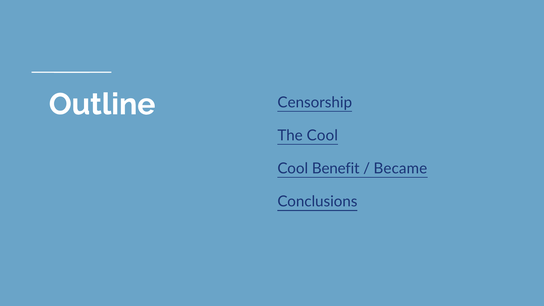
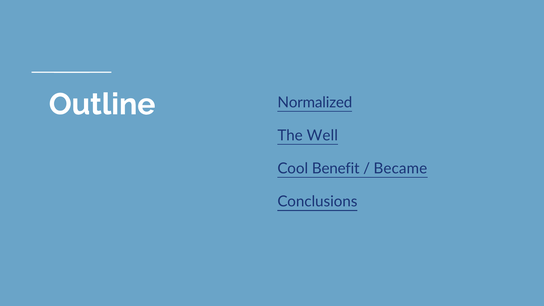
Censorship: Censorship -> Normalized
The Cool: Cool -> Well
